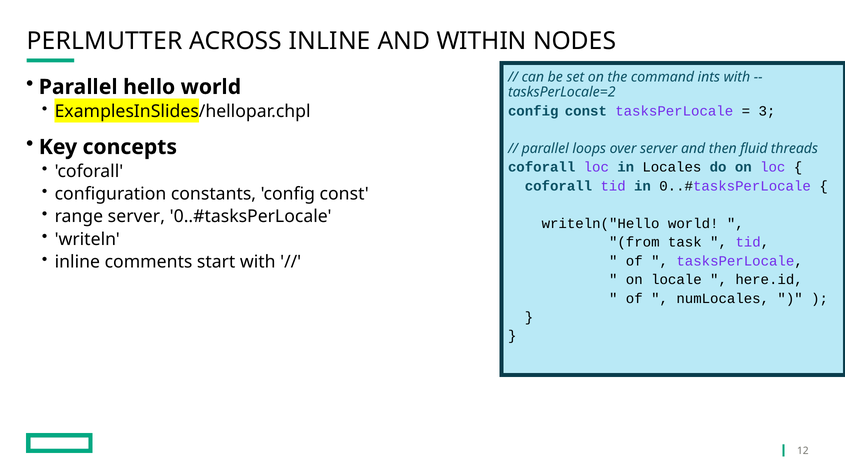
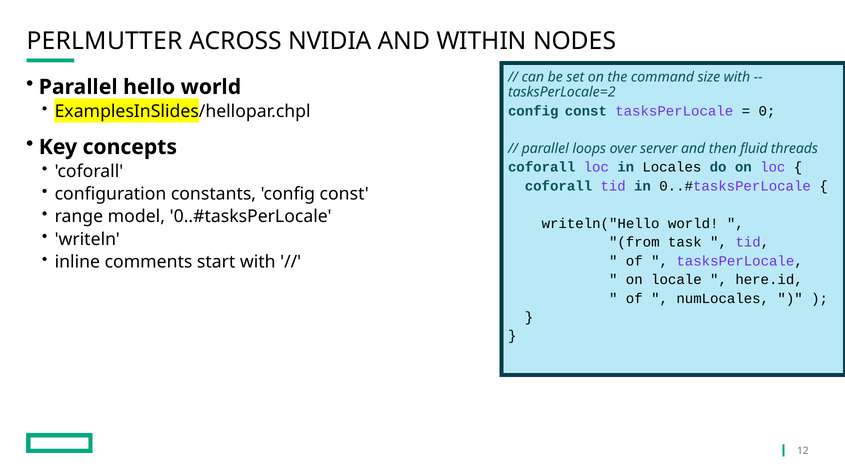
ACROSS INLINE: INLINE -> NVIDIA
ints: ints -> size
3: 3 -> 0
range server: server -> model
